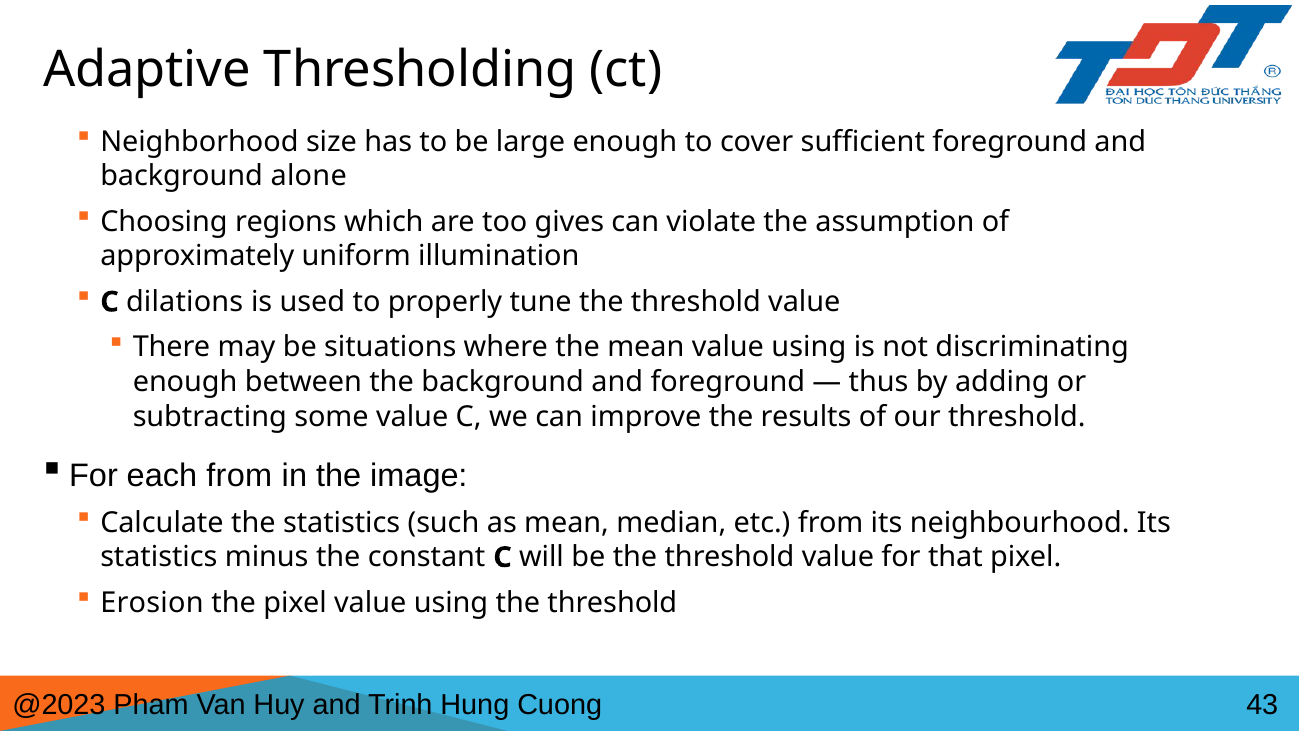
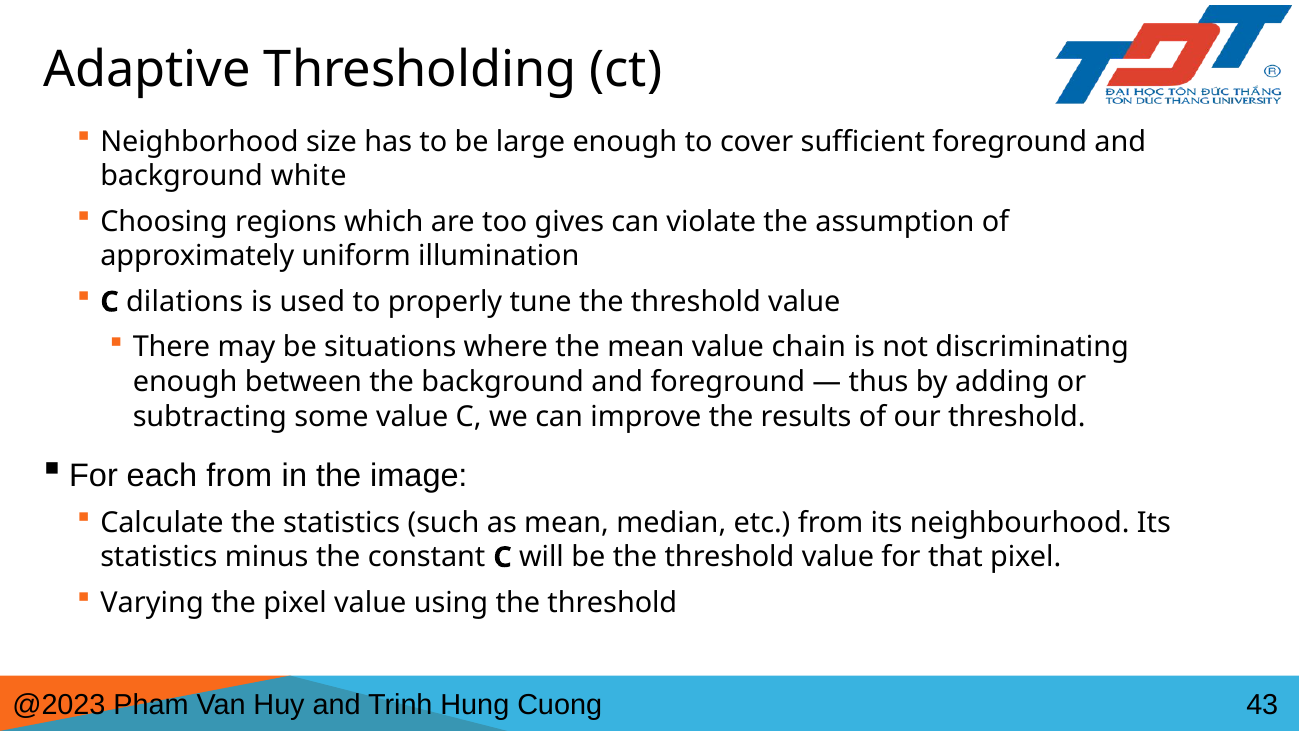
alone: alone -> white
mean value using: using -> chain
Erosion: Erosion -> Varying
